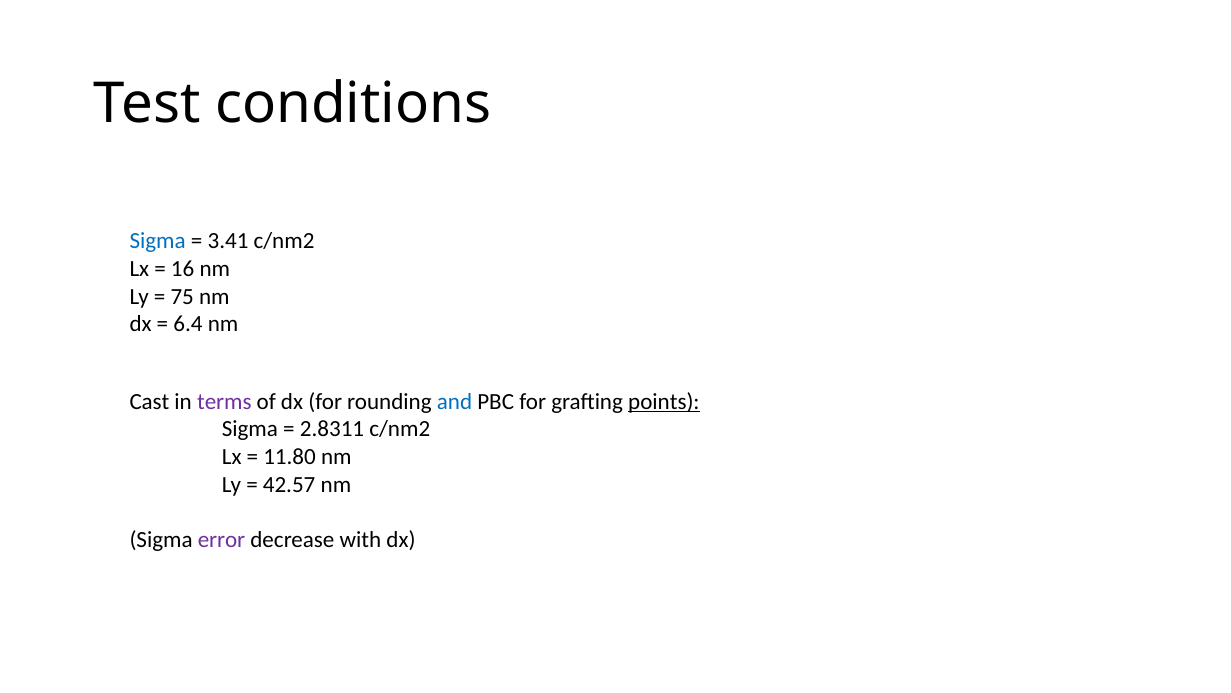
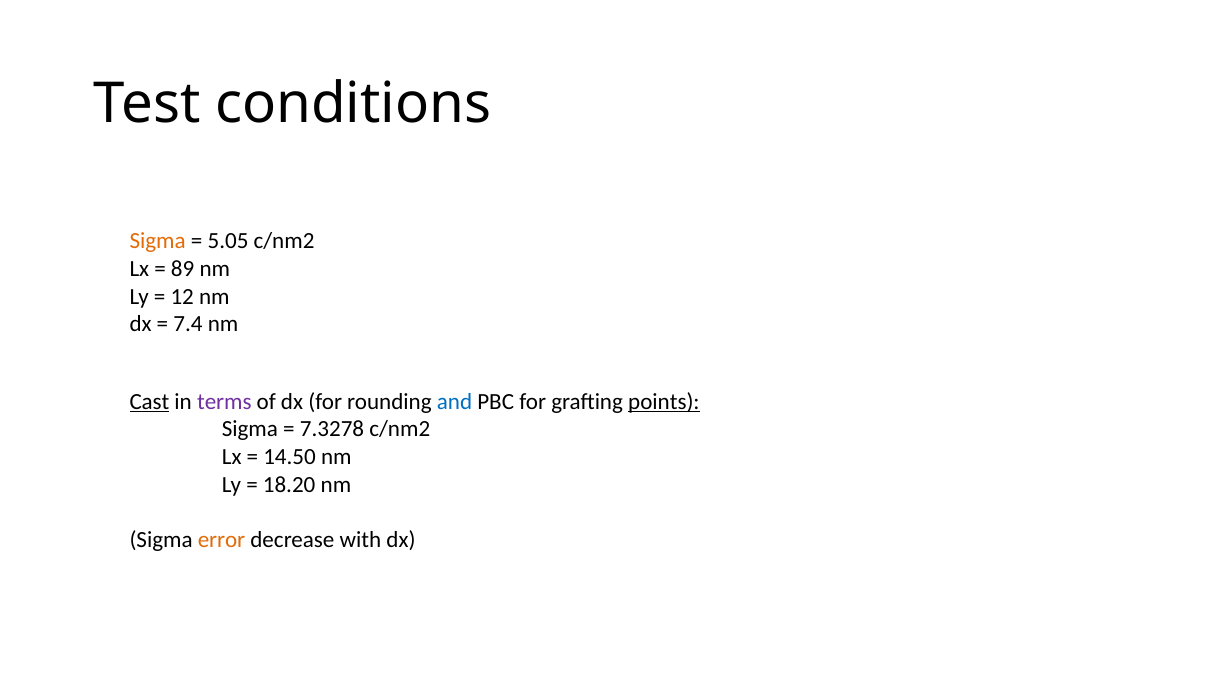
Sigma at (158, 241) colour: blue -> orange
3.41: 3.41 -> 5.05
16: 16 -> 89
75: 75 -> 12
6.4: 6.4 -> 7.4
Cast underline: none -> present
2.8311: 2.8311 -> 7.3278
11.80: 11.80 -> 14.50
42.57: 42.57 -> 18.20
error colour: purple -> orange
